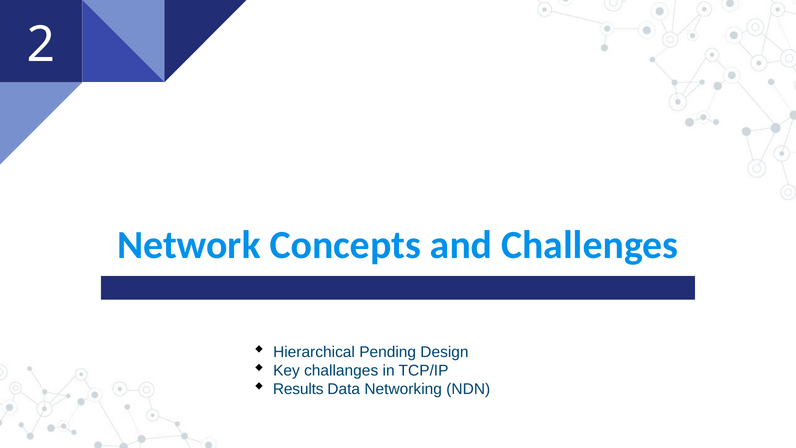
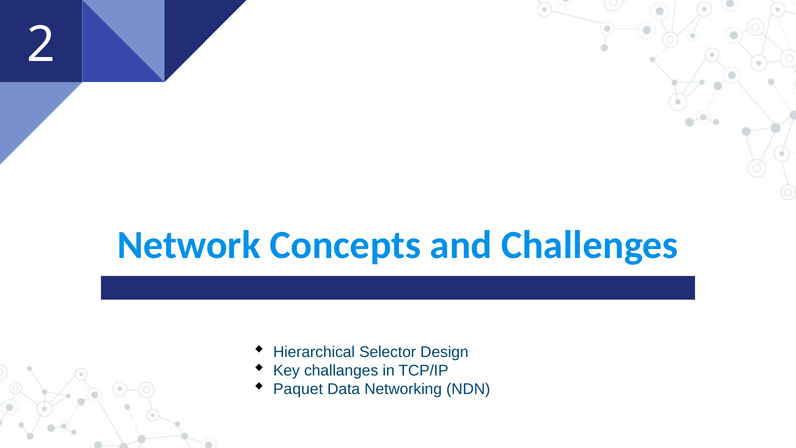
Pending: Pending -> Selector
Results: Results -> Paquet
